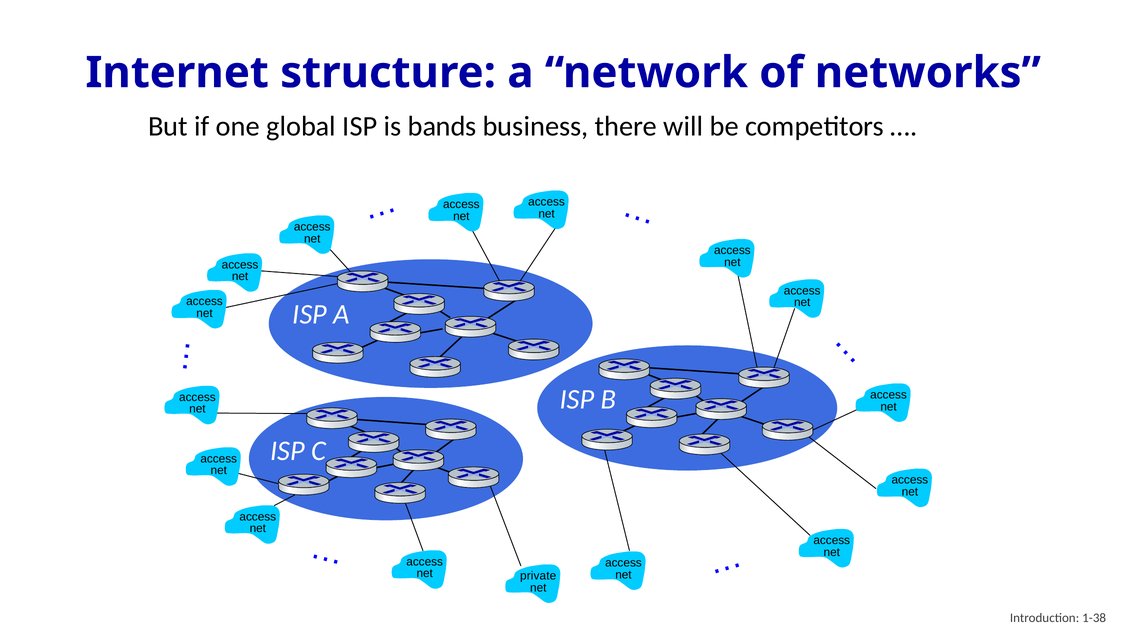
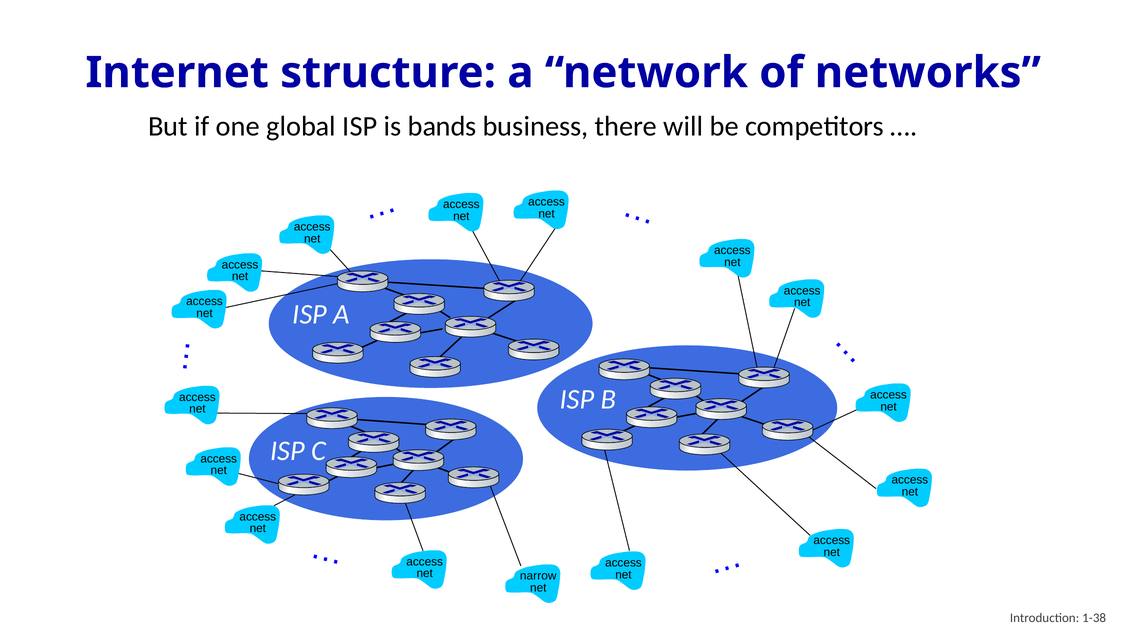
private: private -> narrow
